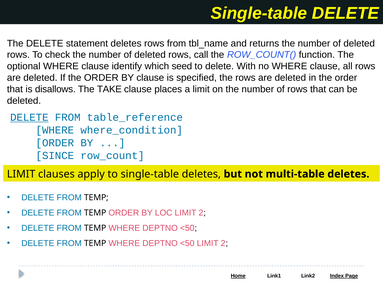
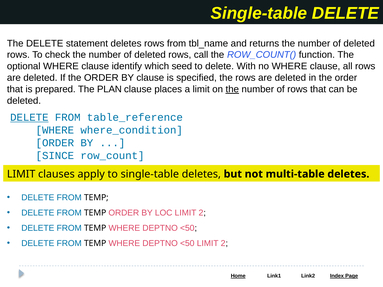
disallows: disallows -> prepared
TAKE: TAKE -> PLAN
the at (232, 89) underline: none -> present
